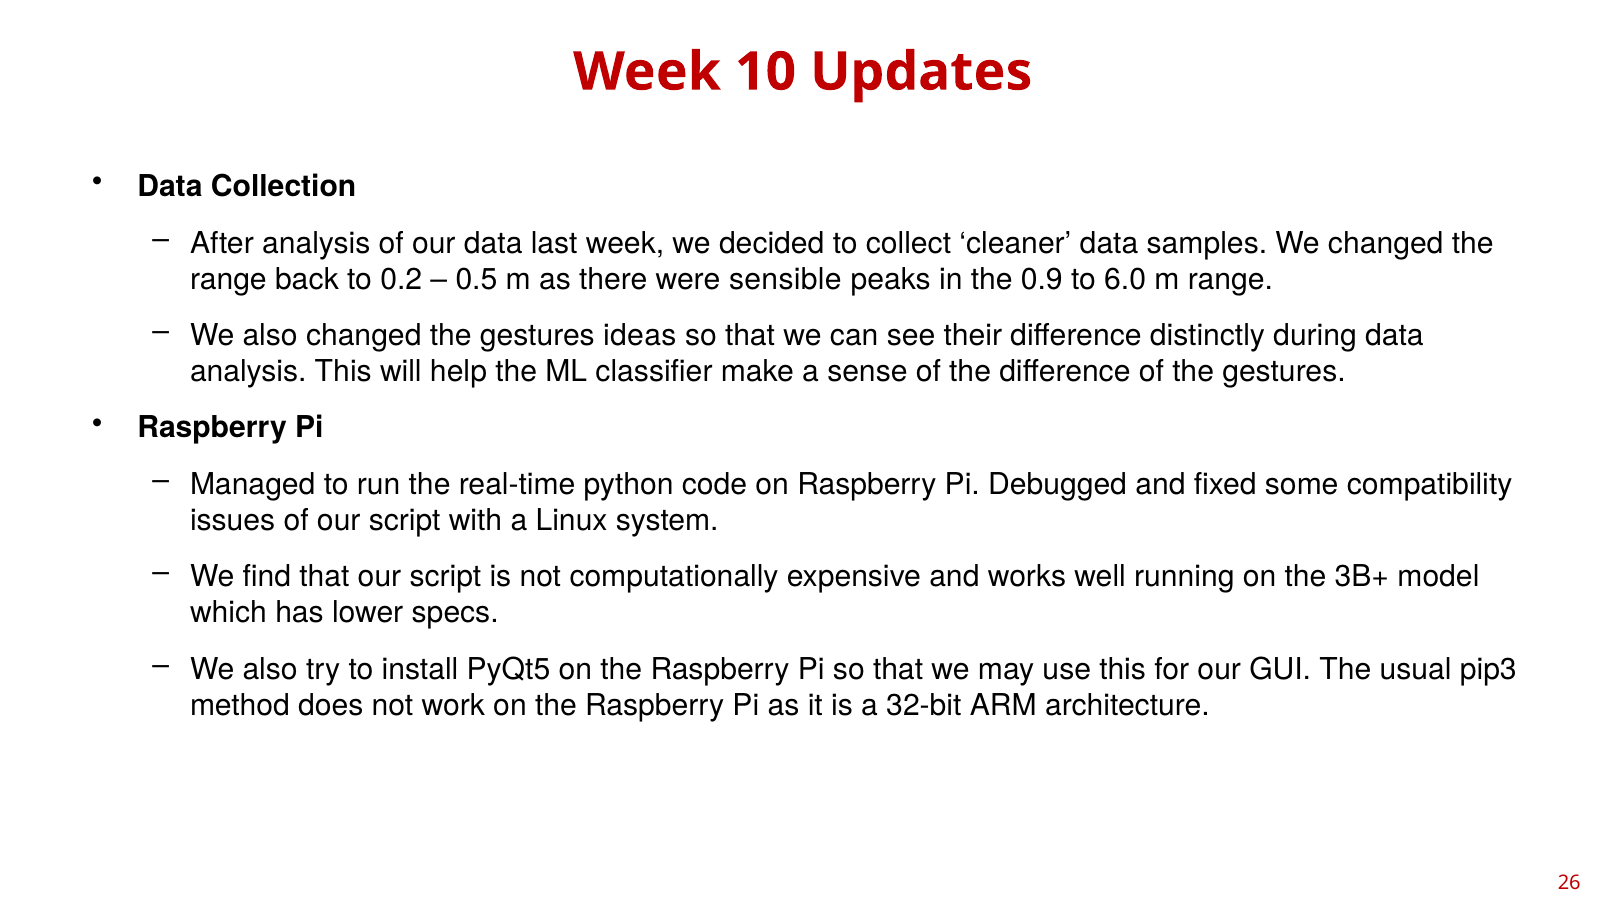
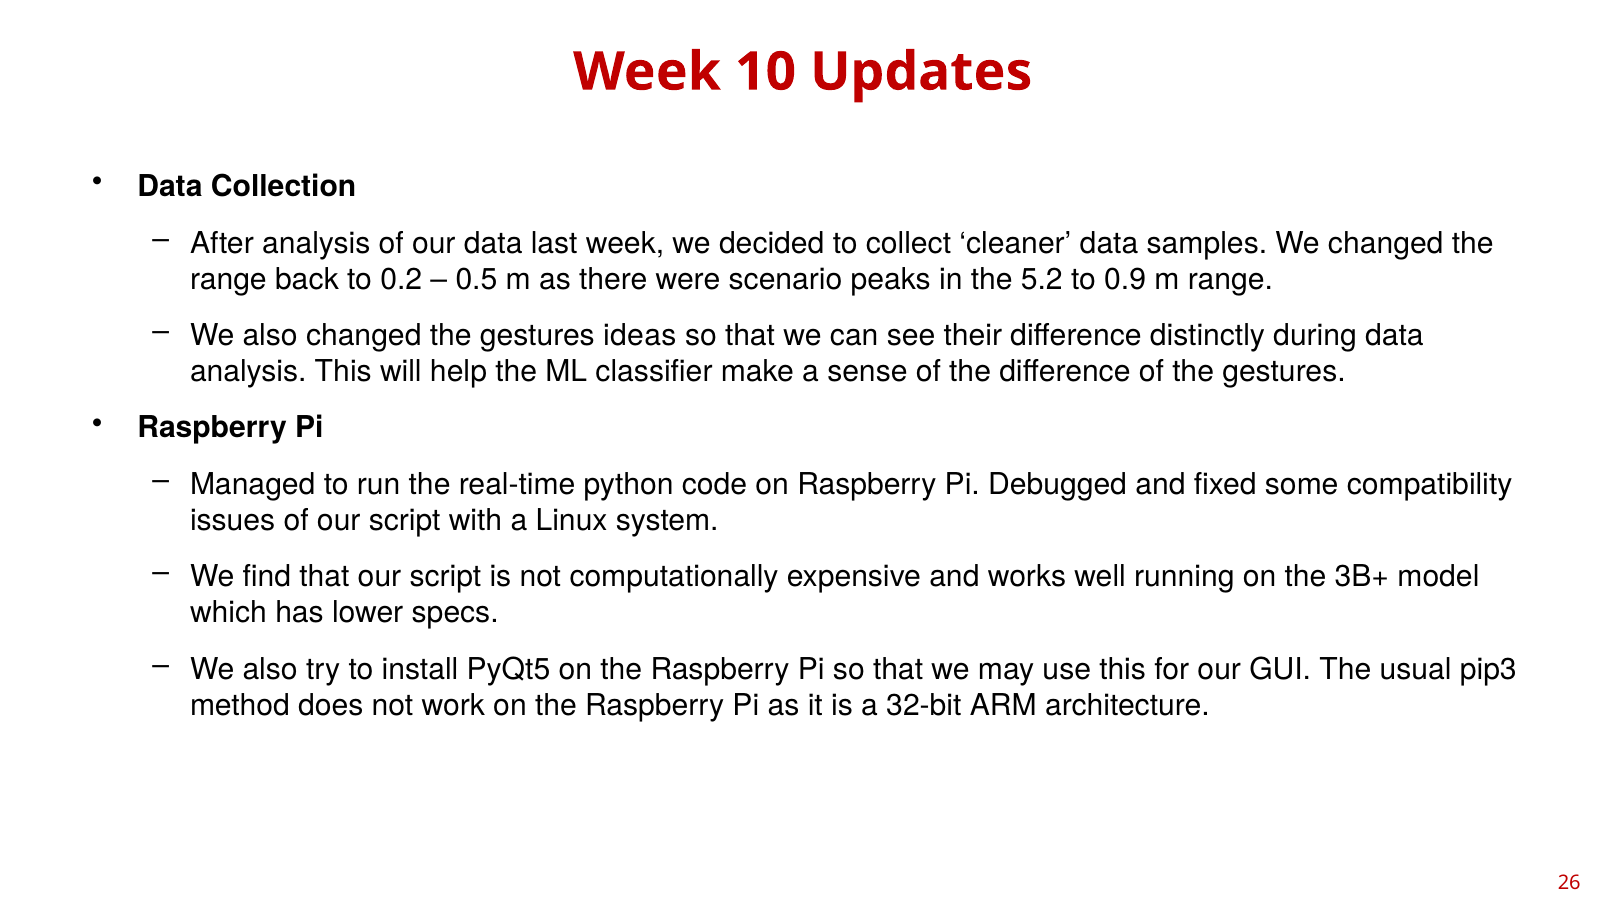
sensible: sensible -> scenario
0.9: 0.9 -> 5.2
6.0: 6.0 -> 0.9
